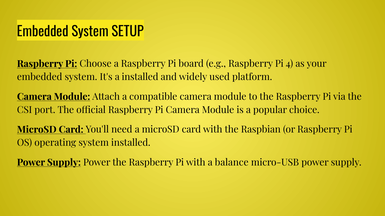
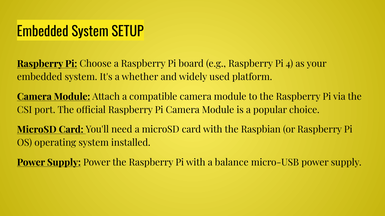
a installed: installed -> whether
